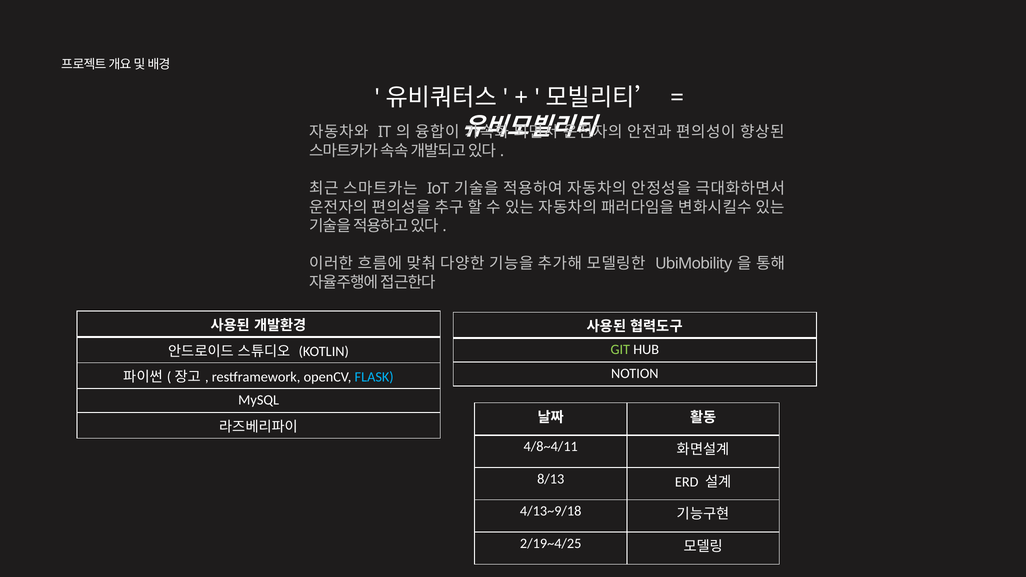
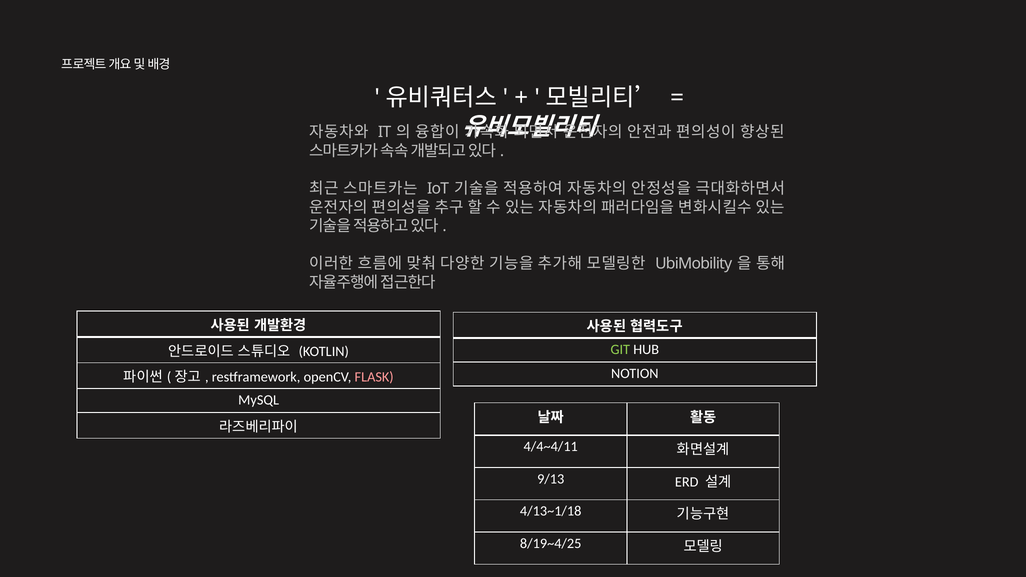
FLASK colour: light blue -> pink
4/8~4/11: 4/8~4/11 -> 4/4~4/11
8/13: 8/13 -> 9/13
4/13~9/18: 4/13~9/18 -> 4/13~1/18
2/19~4/25: 2/19~4/25 -> 8/19~4/25
